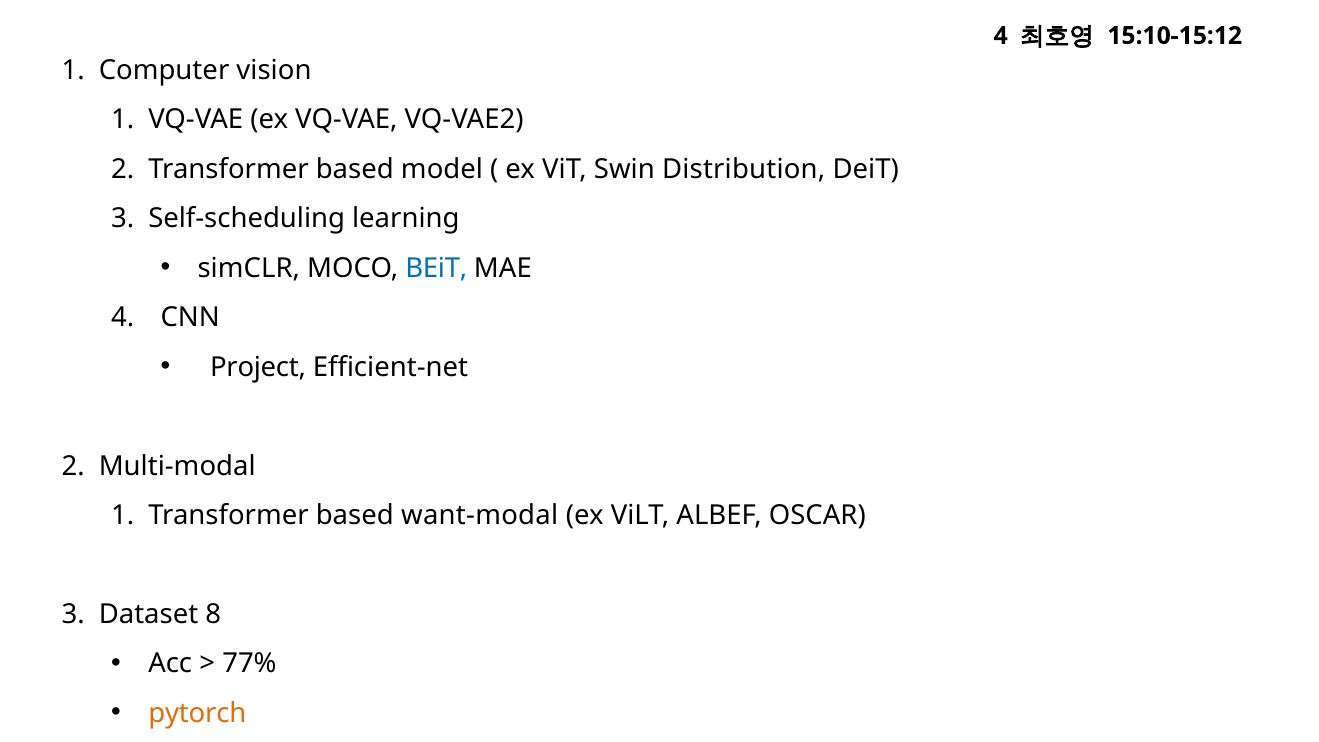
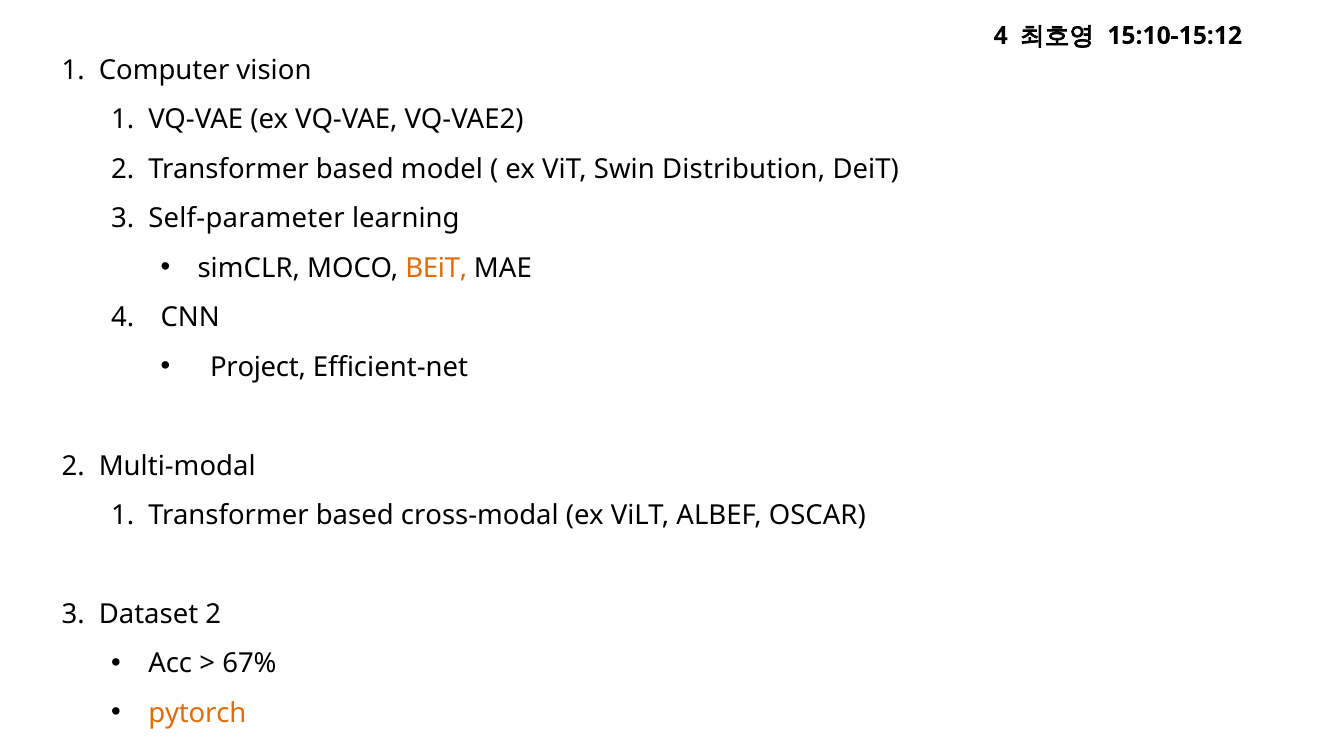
Self-scheduling: Self-scheduling -> Self-parameter
BEiT colour: blue -> orange
want-modal: want-modal -> cross-modal
Dataset 8: 8 -> 2
77%: 77% -> 67%
